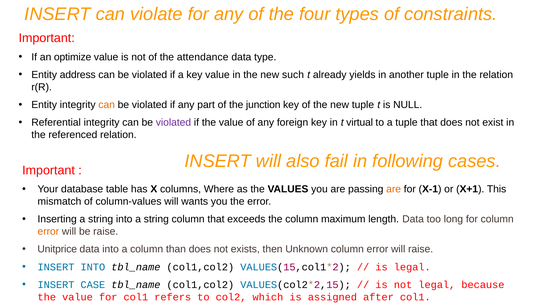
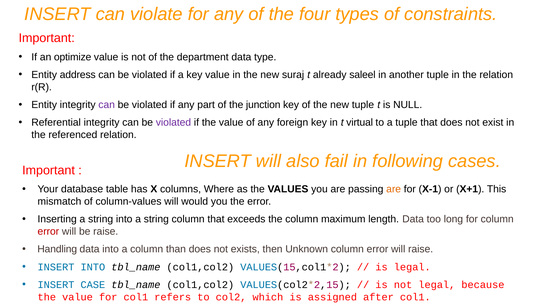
attendance: attendance -> department
such: such -> suraj
yields: yields -> saleel
can at (107, 105) colour: orange -> purple
wants: wants -> would
error at (48, 232) colour: orange -> red
Unitprice: Unitprice -> Handling
